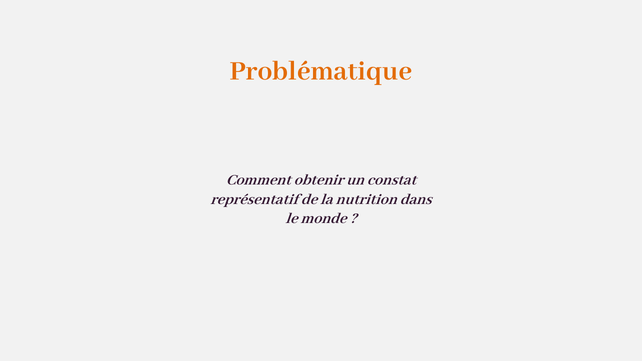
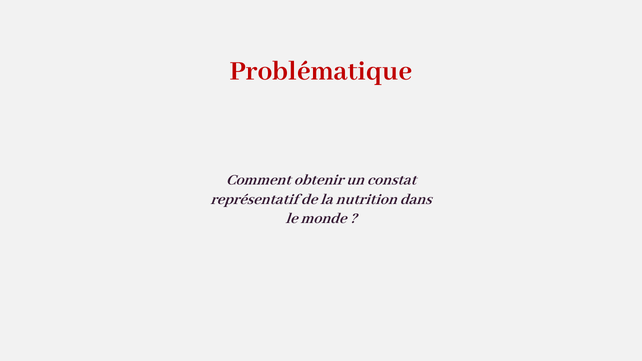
Problématique colour: orange -> red
